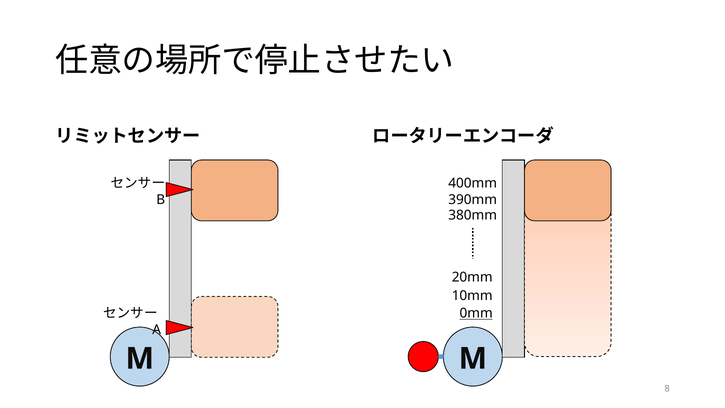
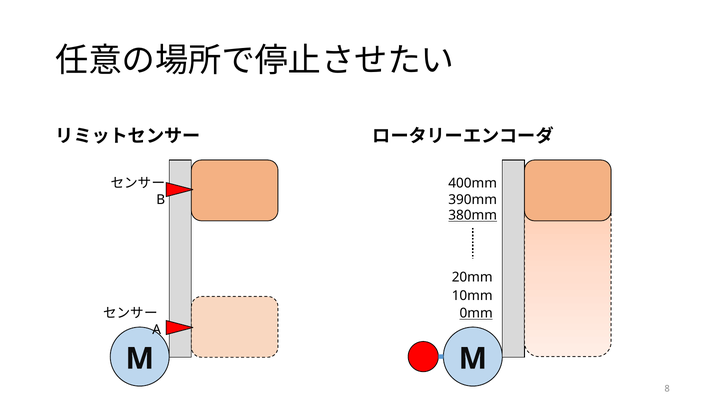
380mm underline: none -> present
